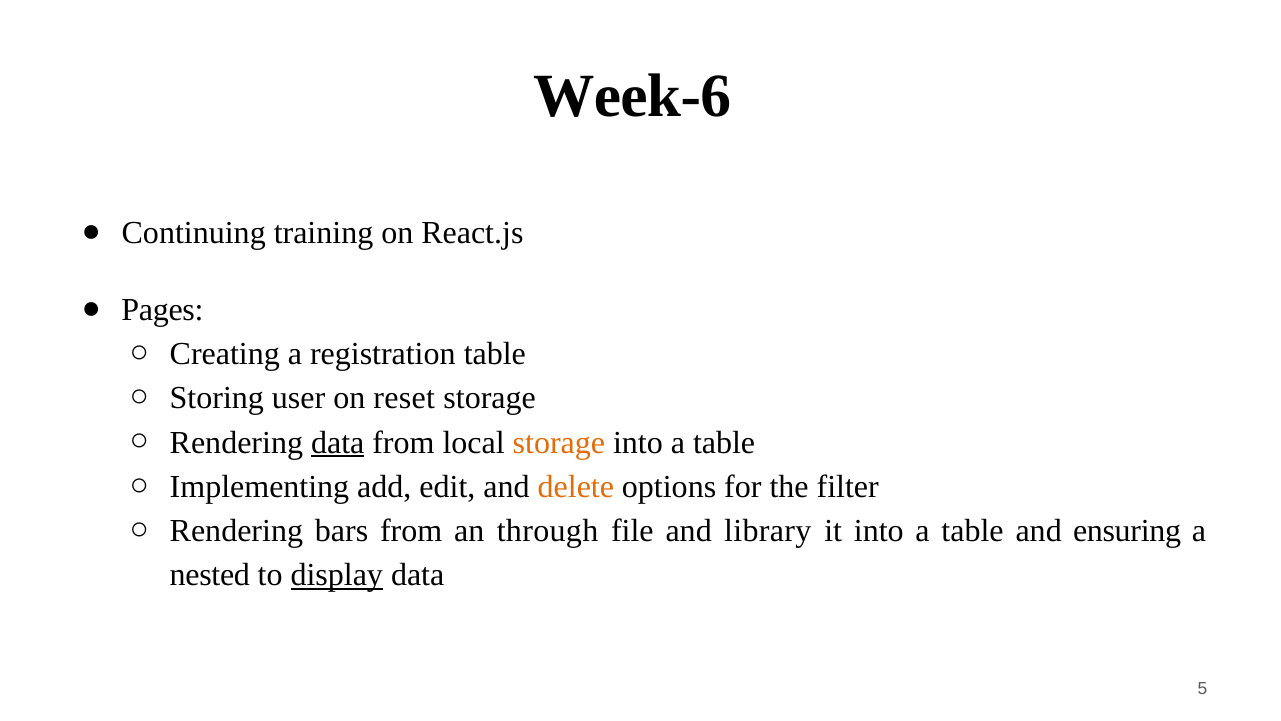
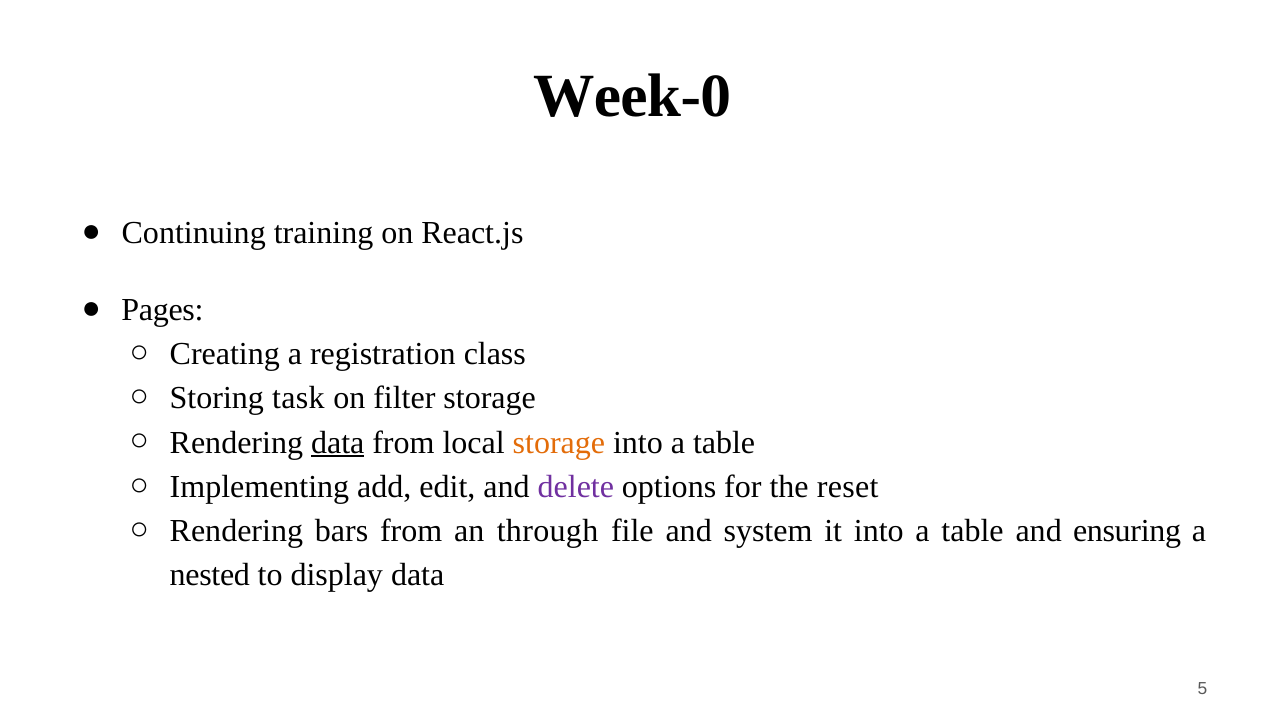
Week-6: Week-6 -> Week-0
registration table: table -> class
user: user -> task
reset: reset -> filter
delete colour: orange -> purple
filter: filter -> reset
library: library -> system
display underline: present -> none
